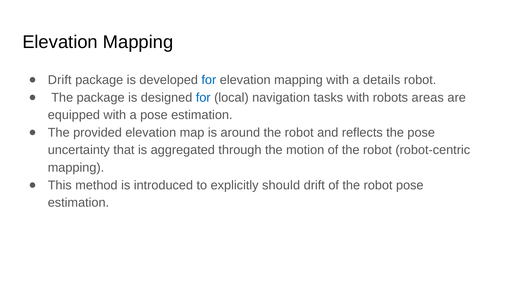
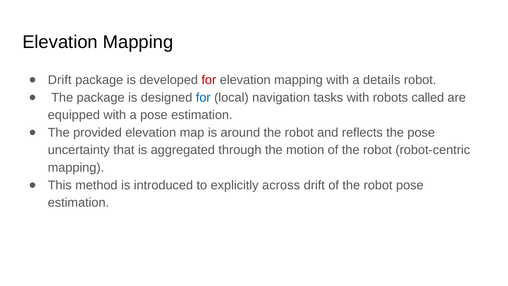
for at (209, 80) colour: blue -> red
areas: areas -> called
should: should -> across
